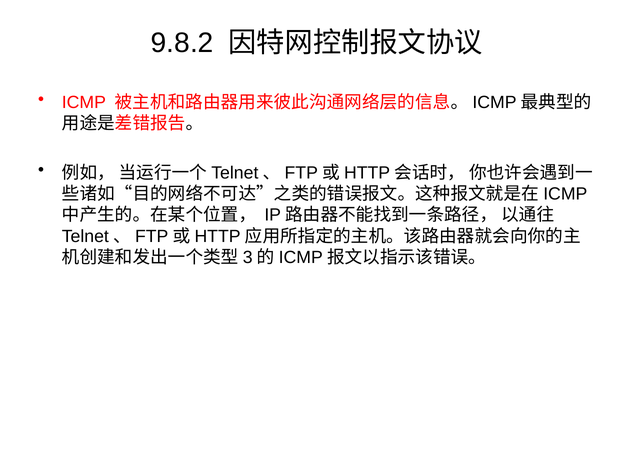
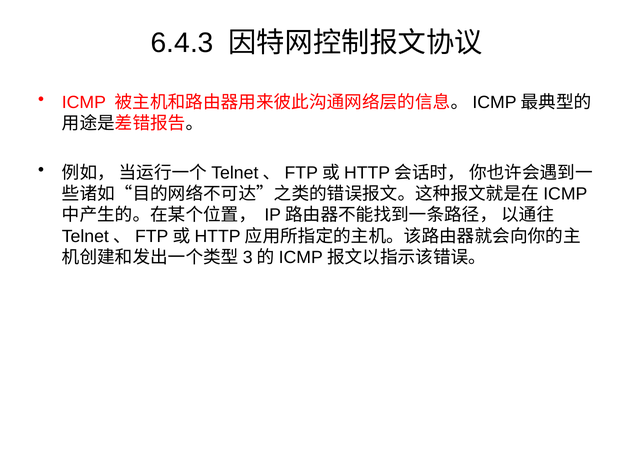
9.8.2: 9.8.2 -> 6.4.3
